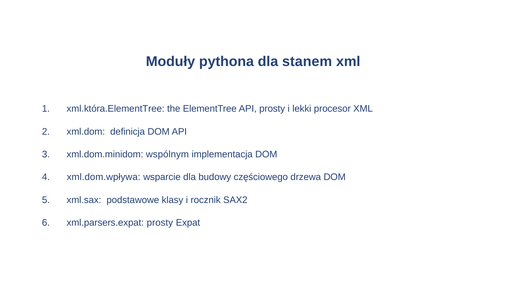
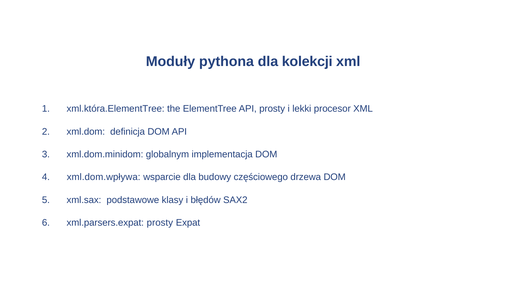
stanem: stanem -> kolekcji
wspólnym: wspólnym -> globalnym
rocznik: rocznik -> błędów
